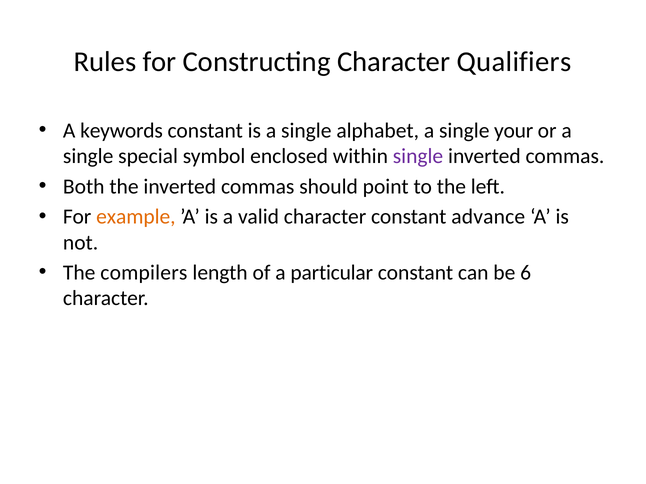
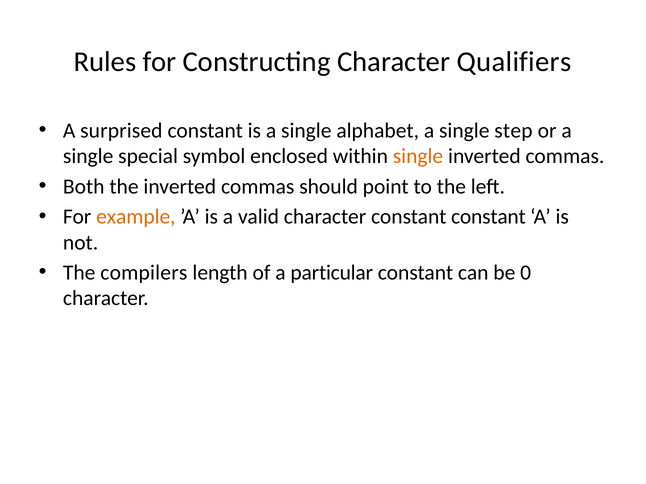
keywords: keywords -> surprised
your: your -> step
single at (418, 157) colour: purple -> orange
constant advance: advance -> constant
6: 6 -> 0
